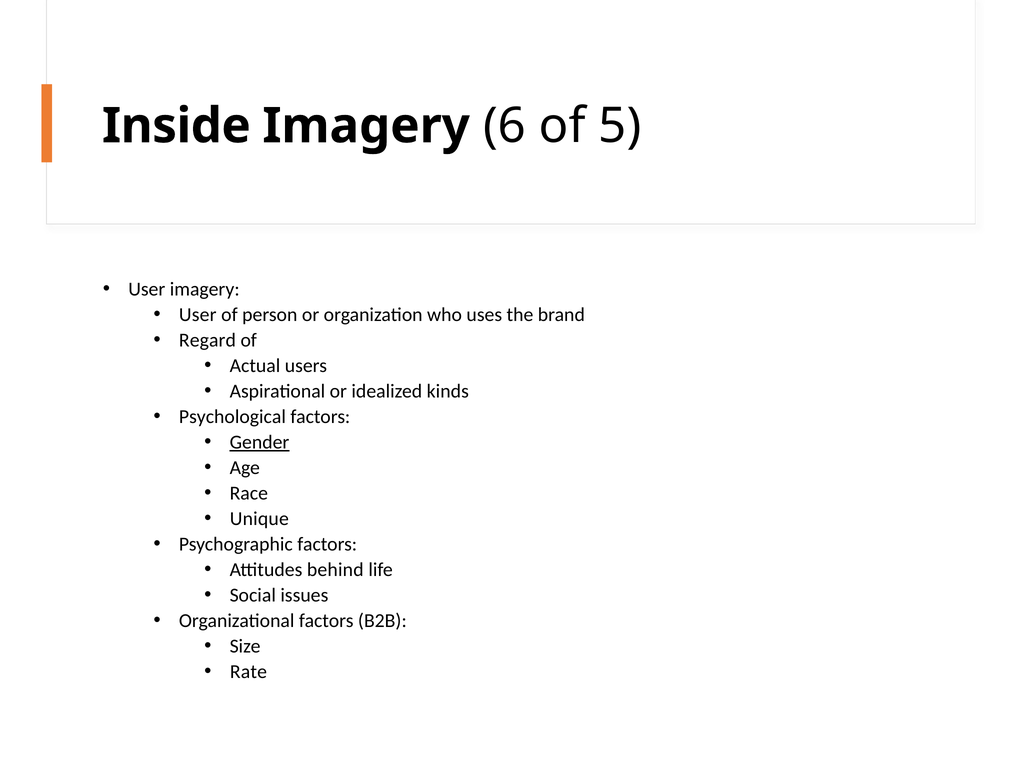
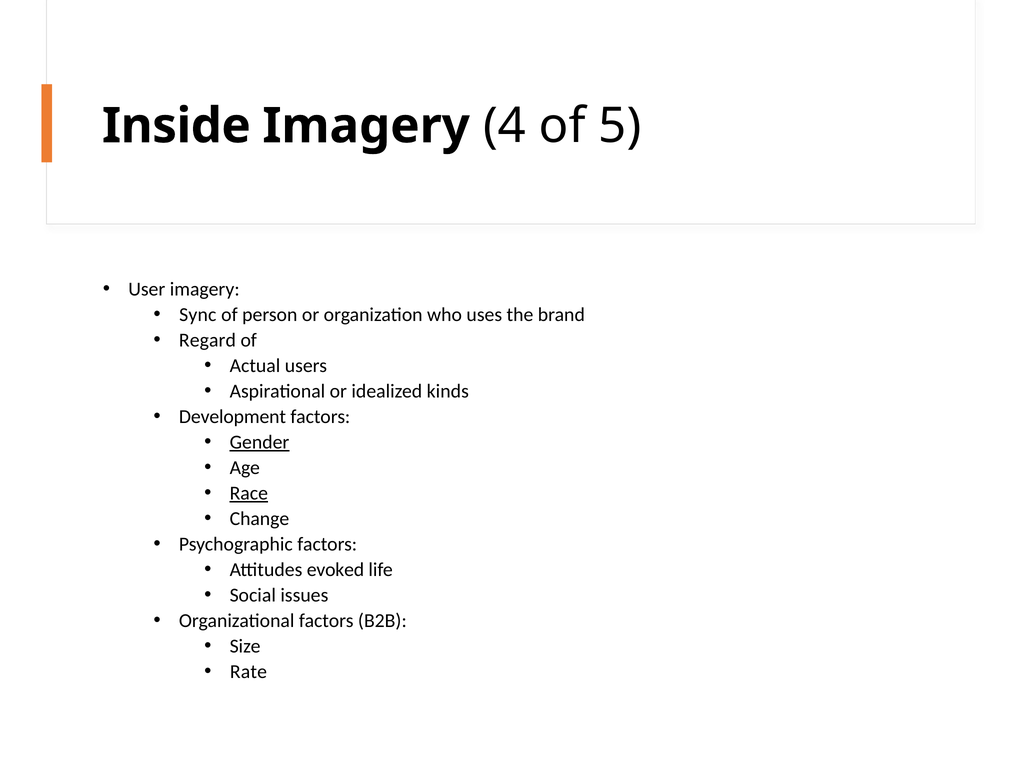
6: 6 -> 4
User at (198, 315): User -> Sync
Psychological: Psychological -> Development
Race underline: none -> present
Unique: Unique -> Change
behind: behind -> evoked
